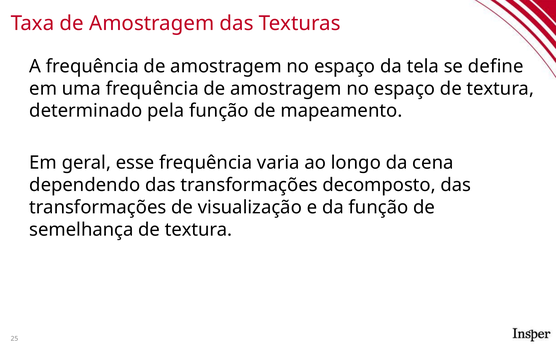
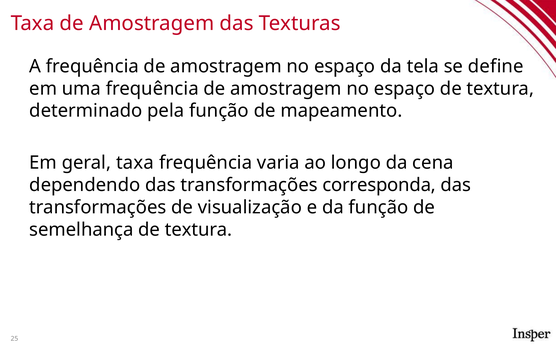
geral esse: esse -> taxa
decomposto: decomposto -> corresponda
